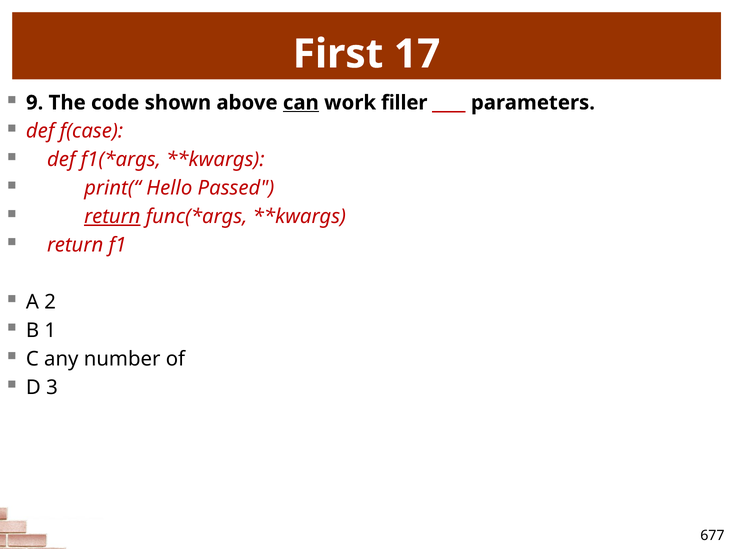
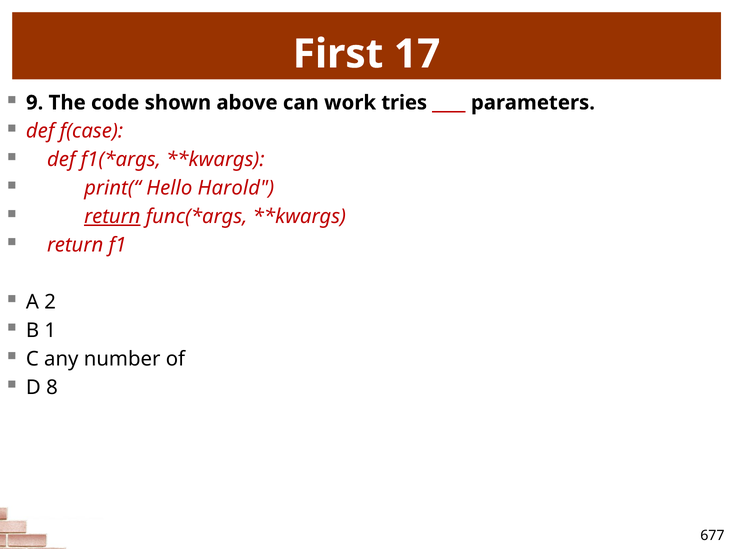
can underline: present -> none
filler: filler -> tries
Passed: Passed -> Harold
3: 3 -> 8
